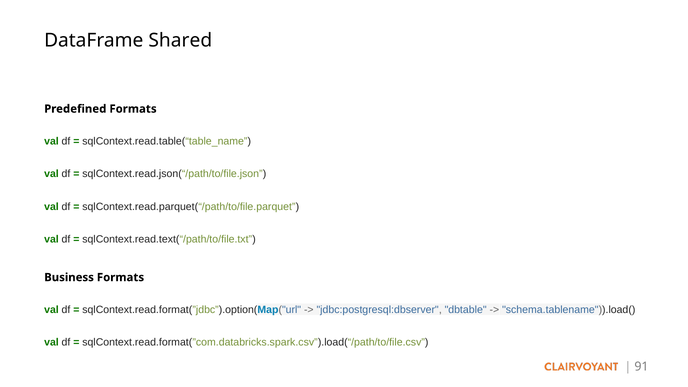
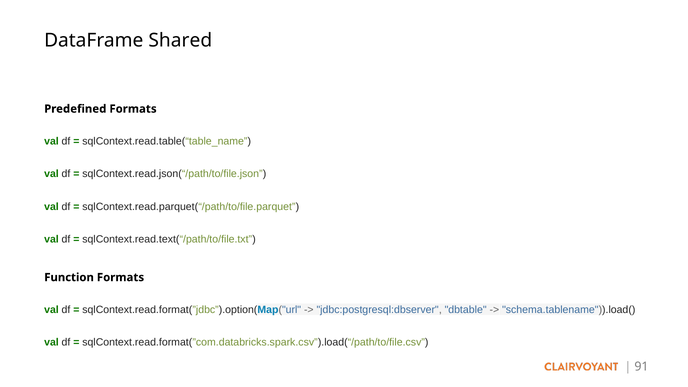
Business: Business -> Function
